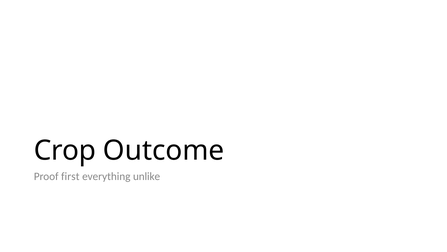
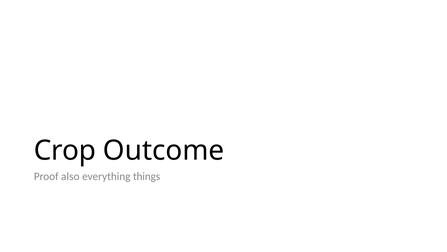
first: first -> also
unlike: unlike -> things
